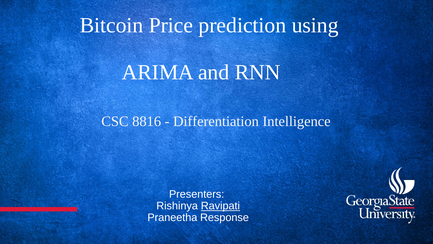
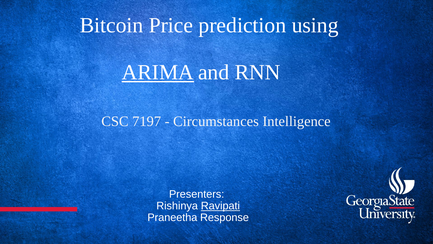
ARIMA underline: none -> present
8816: 8816 -> 7197
Differentiation: Differentiation -> Circumstances
